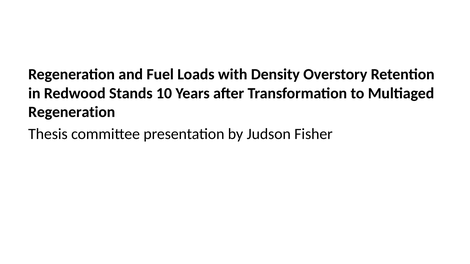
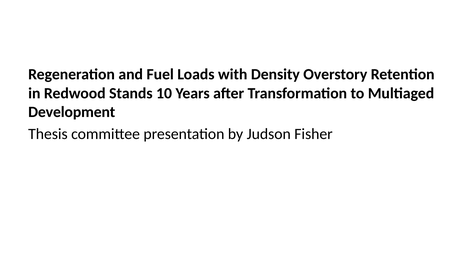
Regeneration at (72, 112): Regeneration -> Development
